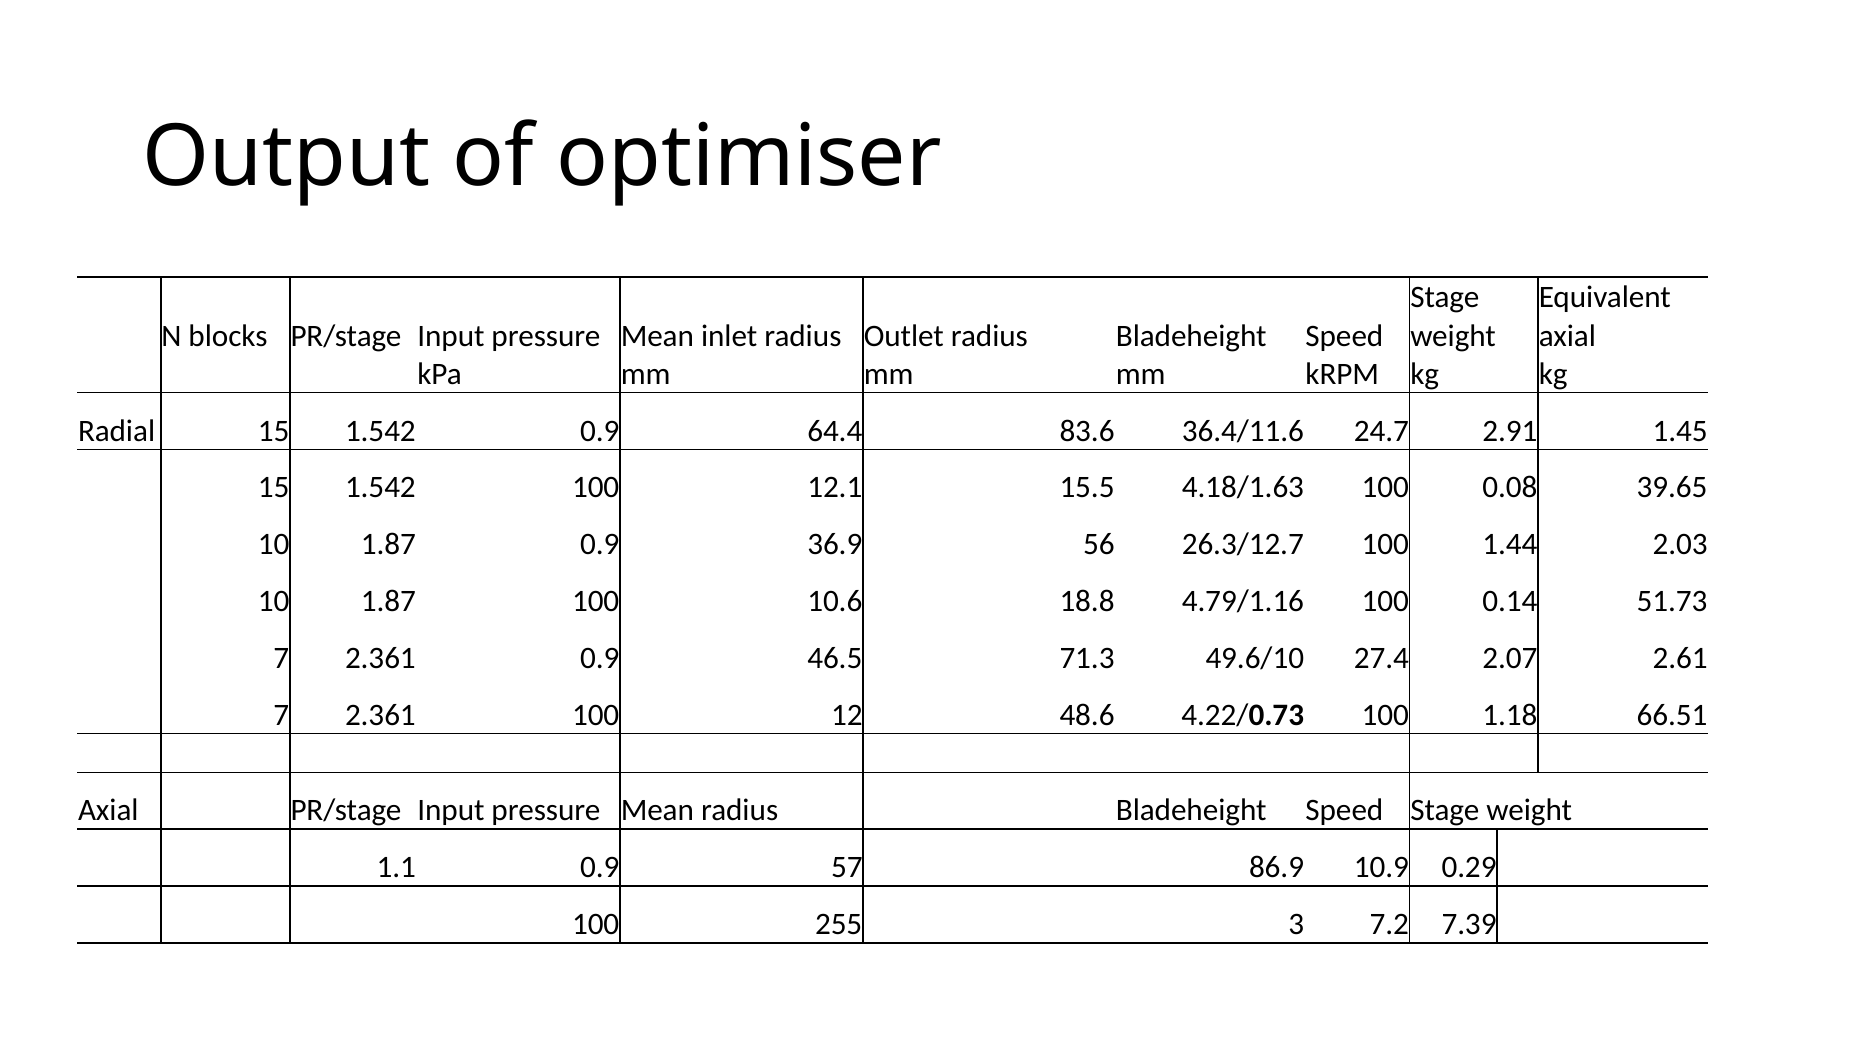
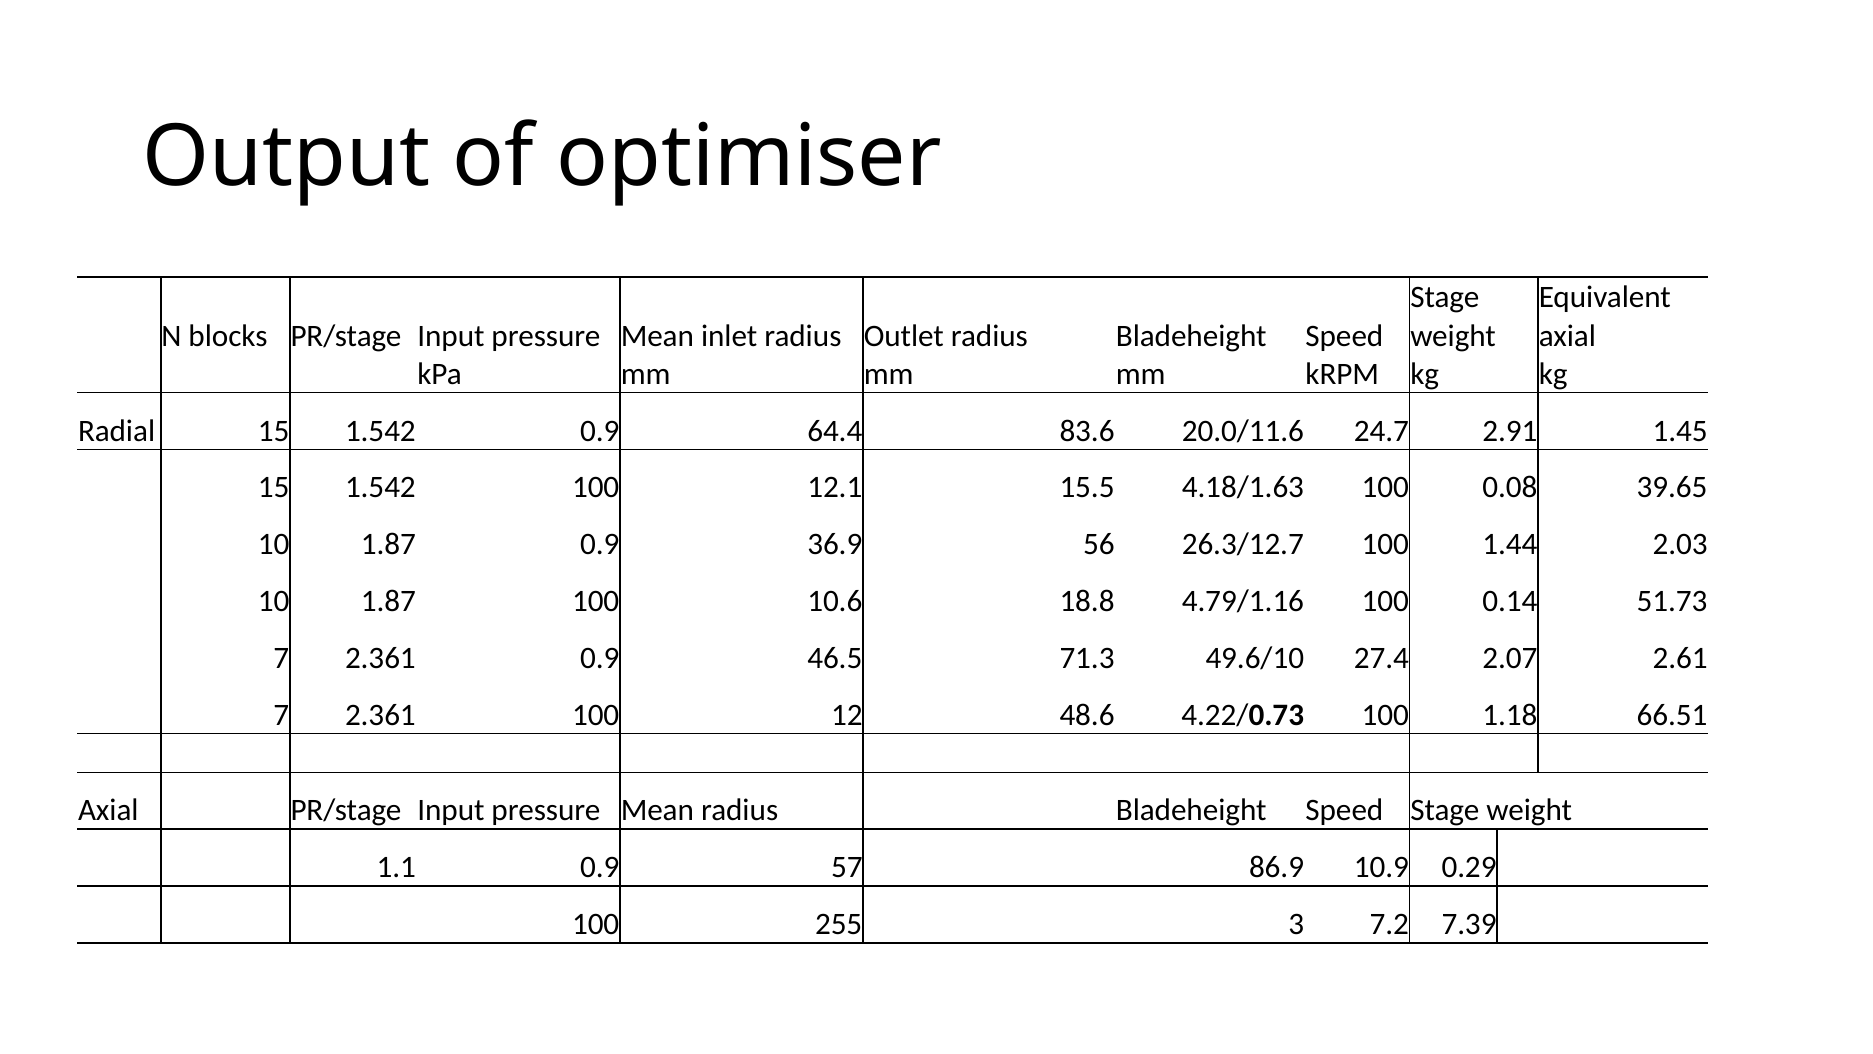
36.4/11.6: 36.4/11.6 -> 20.0/11.6
